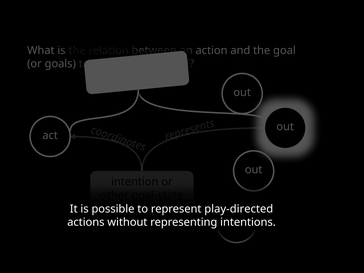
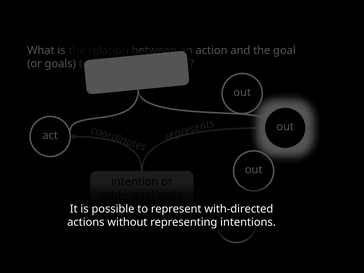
play-directed: play-directed -> with-directed
